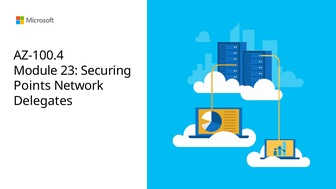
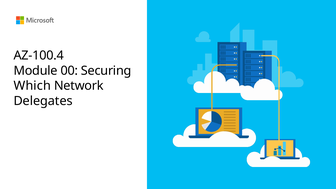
23: 23 -> 00
Points: Points -> Which
